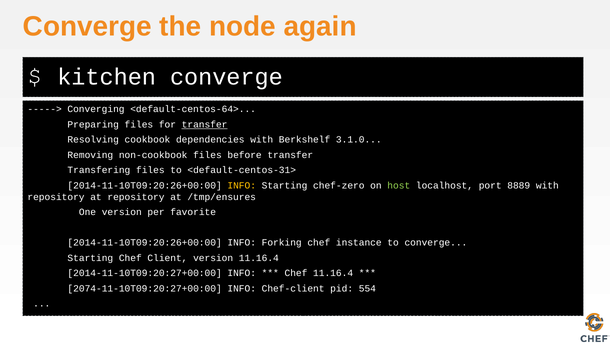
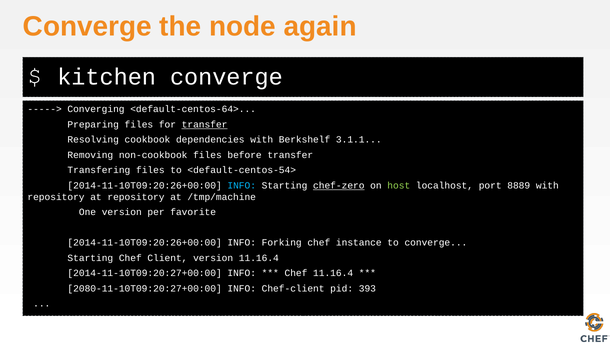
3.1.0: 3.1.0 -> 3.1.1
<default-centos-31>: <default-centos-31> -> <default-centos-54>
INFO at (242, 186) colour: yellow -> light blue
chef-zero underline: none -> present
/tmp/ensures: /tmp/ensures -> /tmp/machine
2074-11-10T09:20:27+00:00: 2074-11-10T09:20:27+00:00 -> 2080-11-10T09:20:27+00:00
554: 554 -> 393
